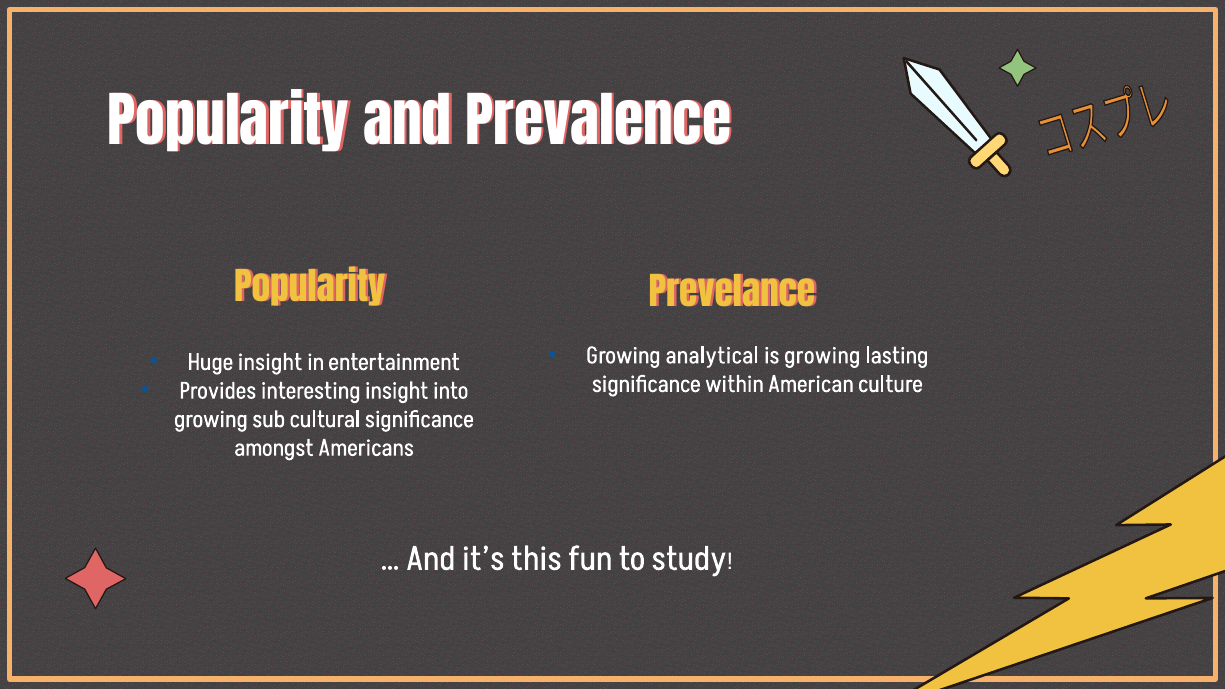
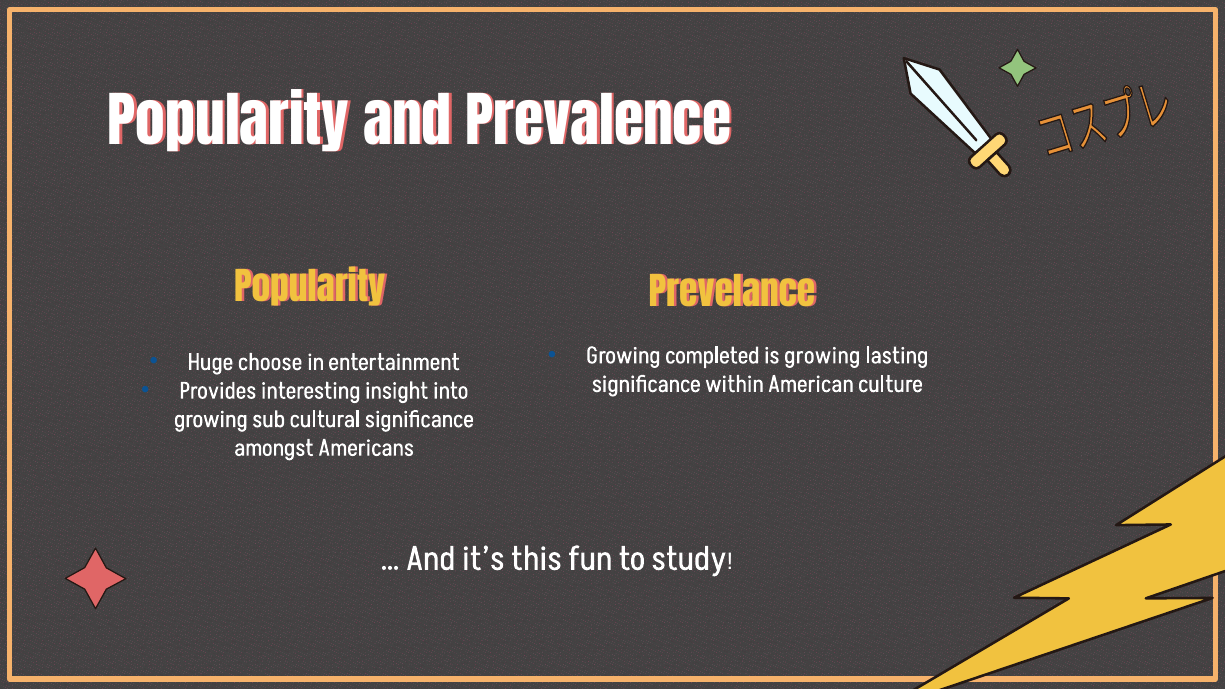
analytical: analytical -> completed
Huge insight: insight -> choose
